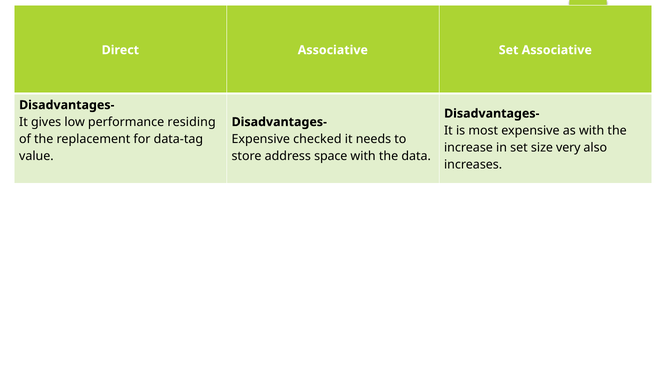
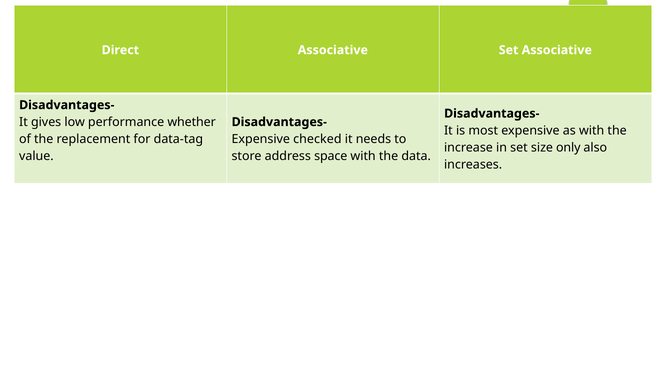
residing: residing -> whether
very: very -> only
